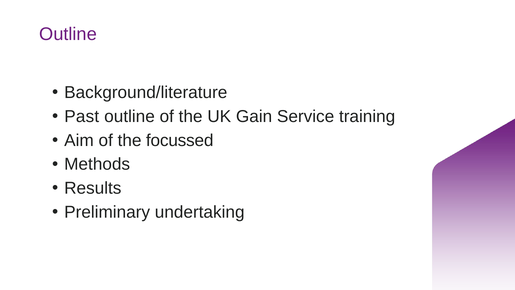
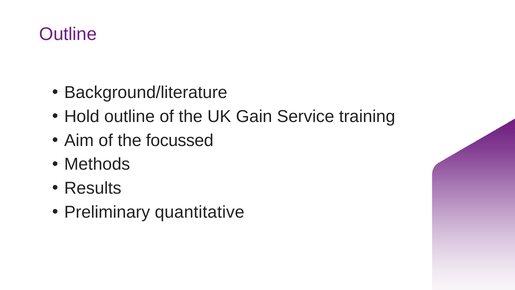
Past: Past -> Hold
undertaking: undertaking -> quantitative
